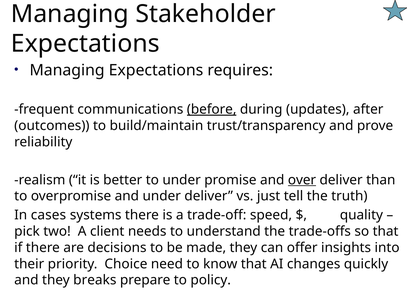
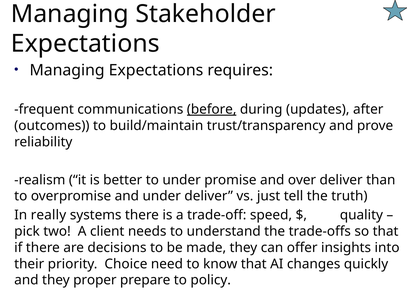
over underline: present -> none
cases: cases -> really
breaks: breaks -> proper
